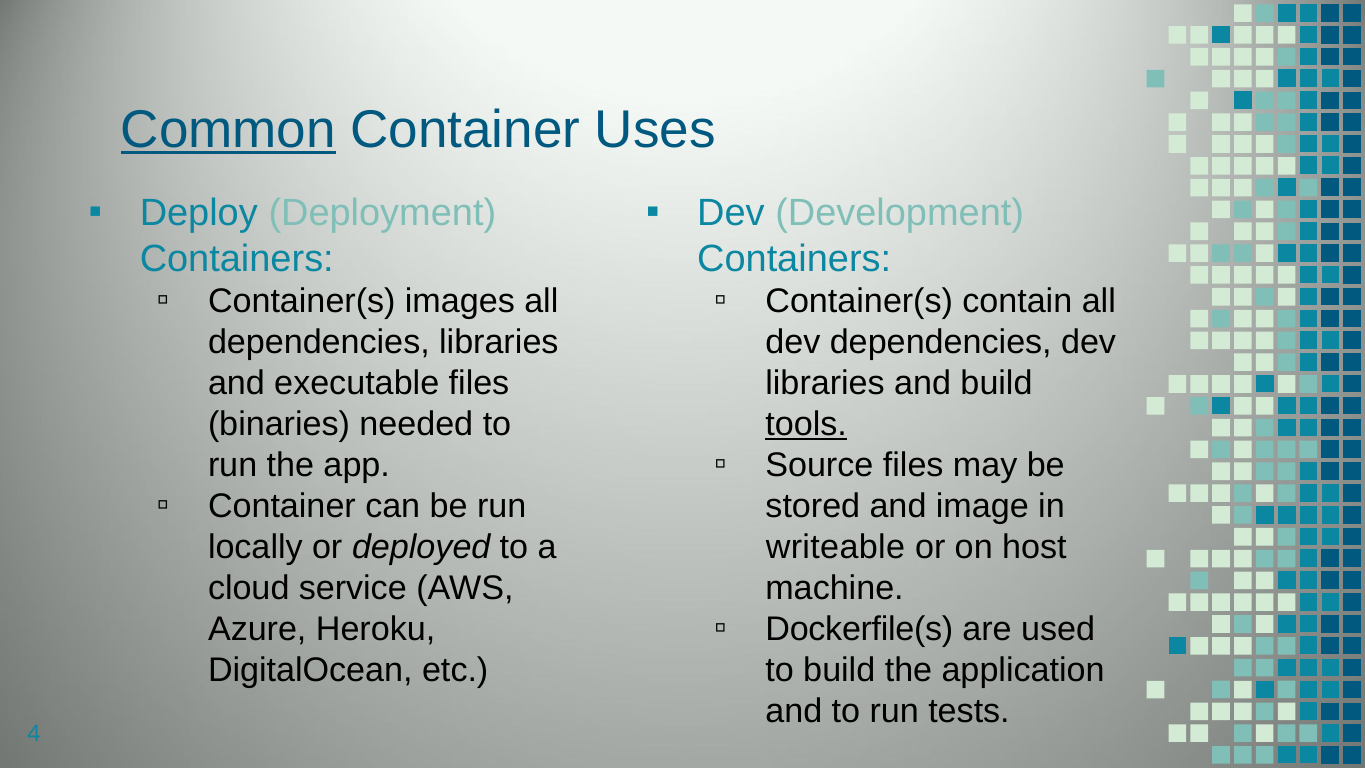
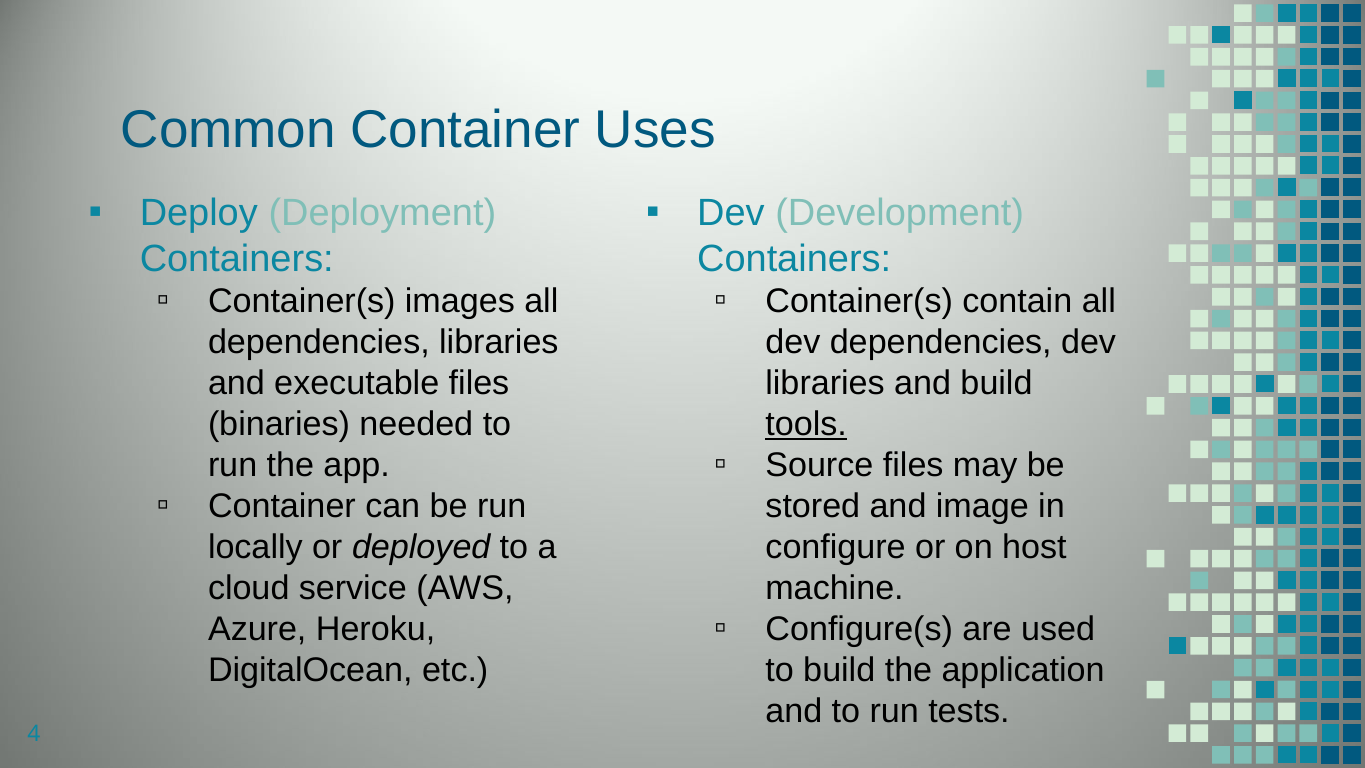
Common underline: present -> none
writeable: writeable -> configure
Dockerfile(s: Dockerfile(s -> Configure(s
